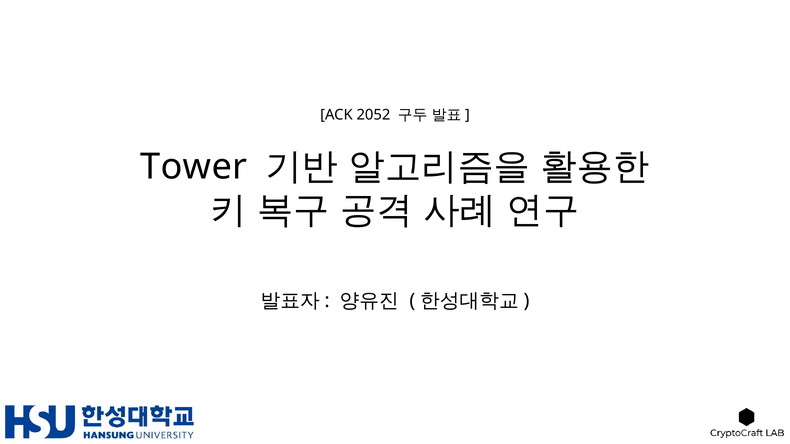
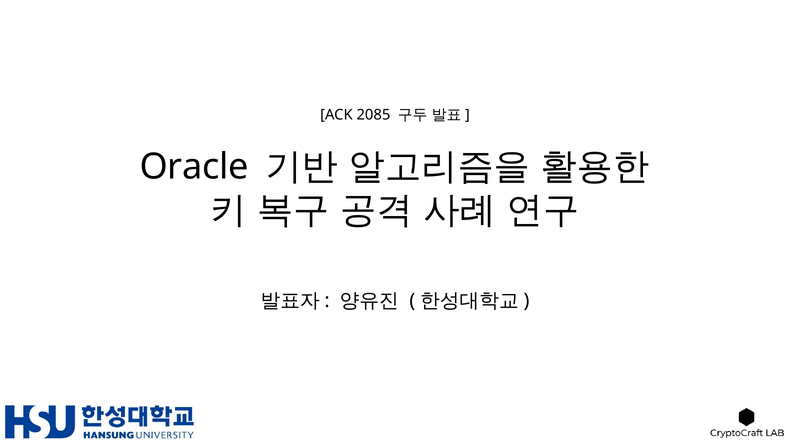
2052: 2052 -> 2085
Tower: Tower -> Oracle
